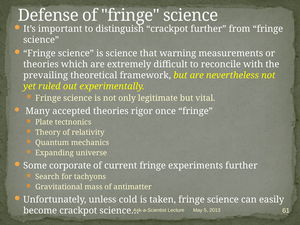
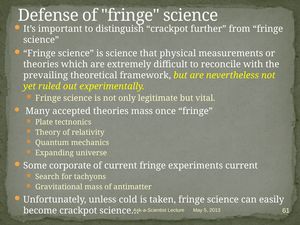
warning: warning -> physical
theories rigor: rigor -> mass
experiments further: further -> current
